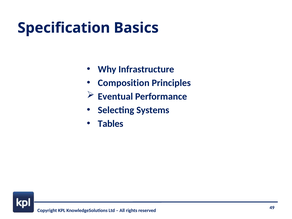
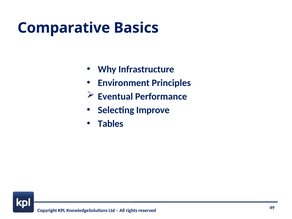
Specification: Specification -> Comparative
Composition: Composition -> Environment
Systems: Systems -> Improve
